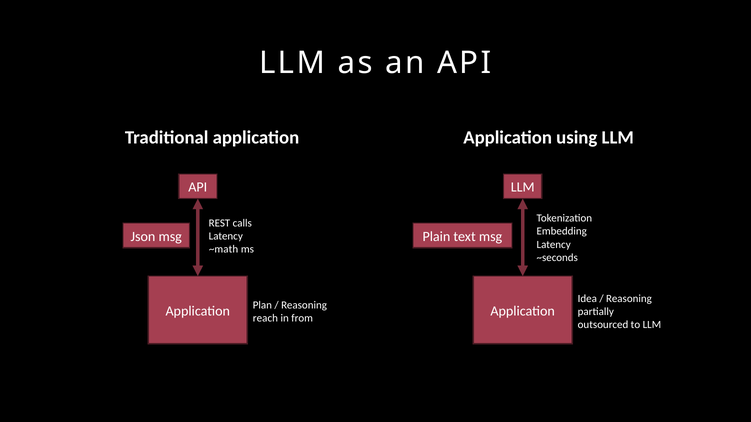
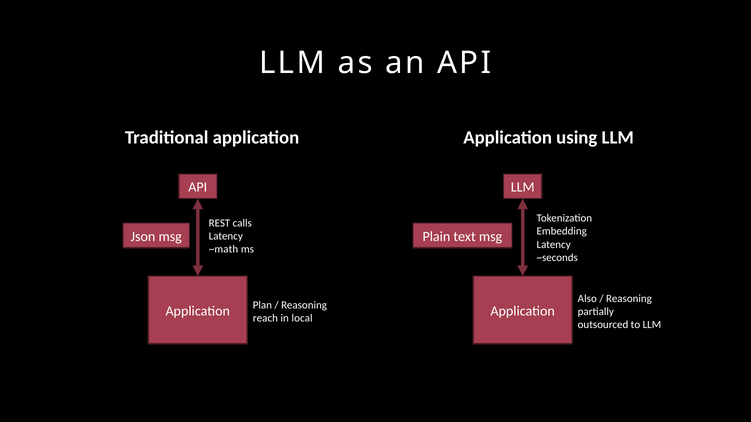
Idea: Idea -> Also
from: from -> local
